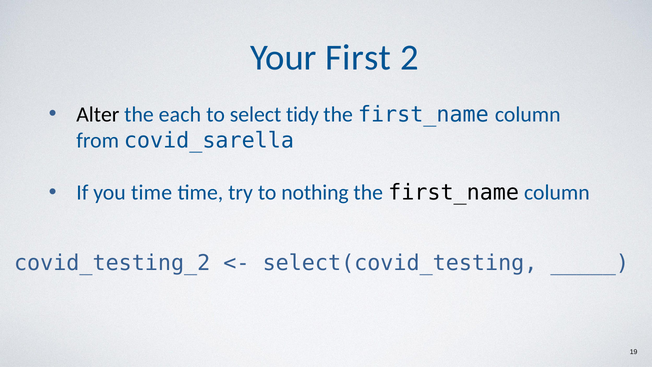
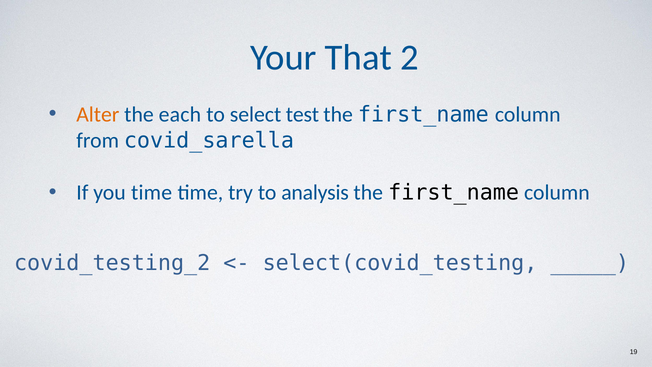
First: First -> That
Alter colour: black -> orange
tidy: tidy -> test
nothing: nothing -> analysis
